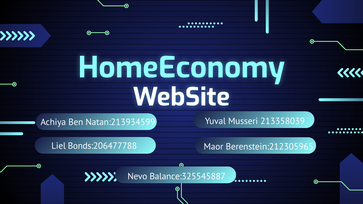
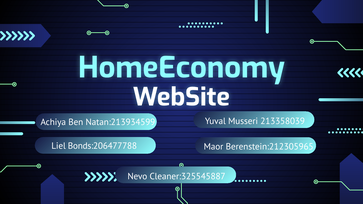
Balance:325545887: Balance:325545887 -> Cleaner:325545887
